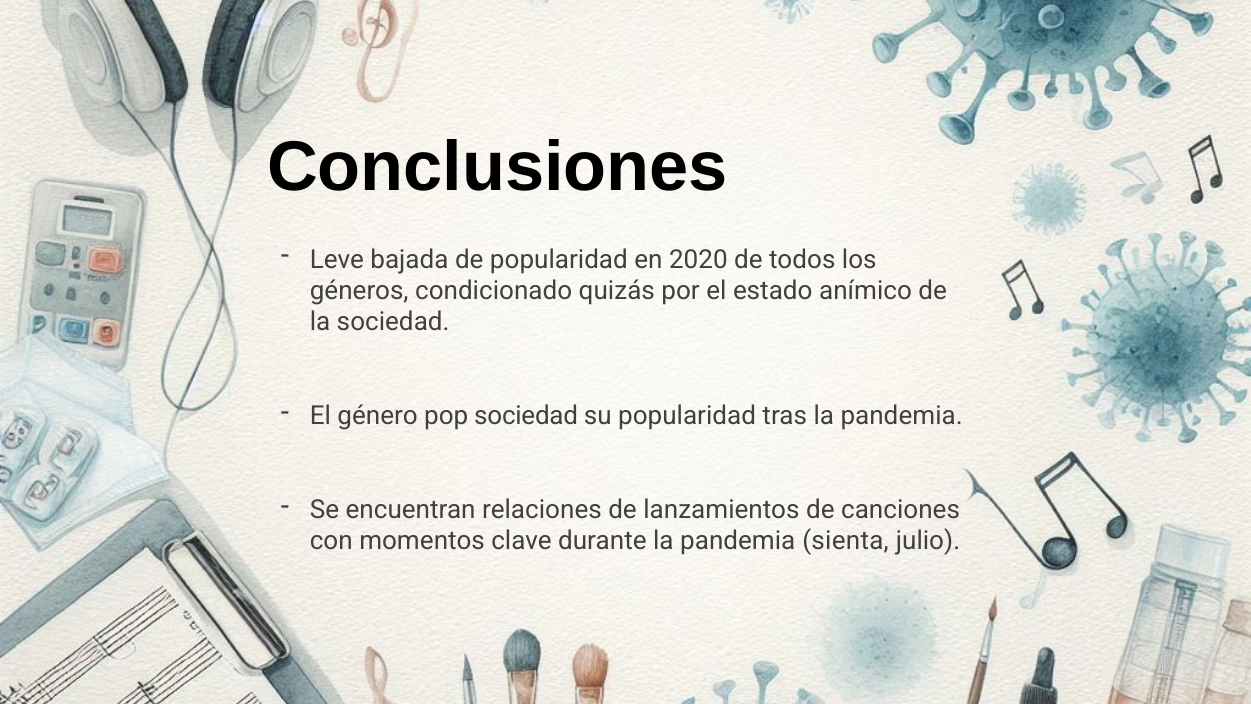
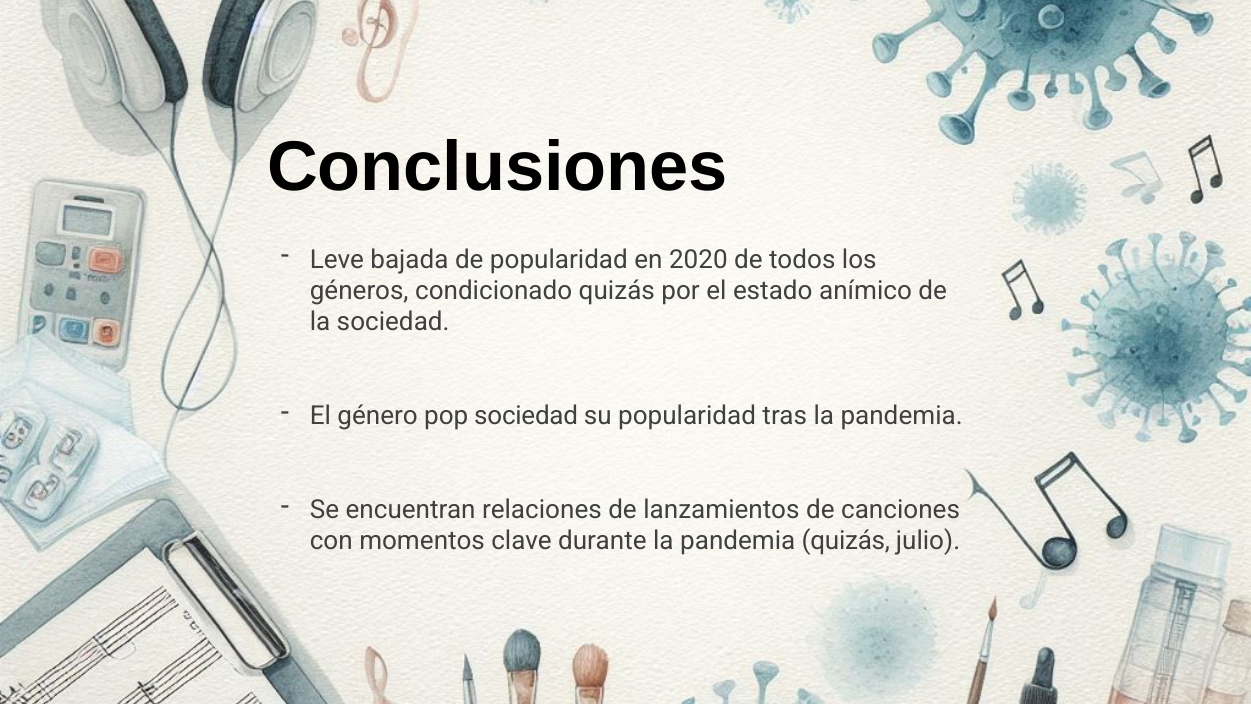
pandemia sienta: sienta -> quizás
